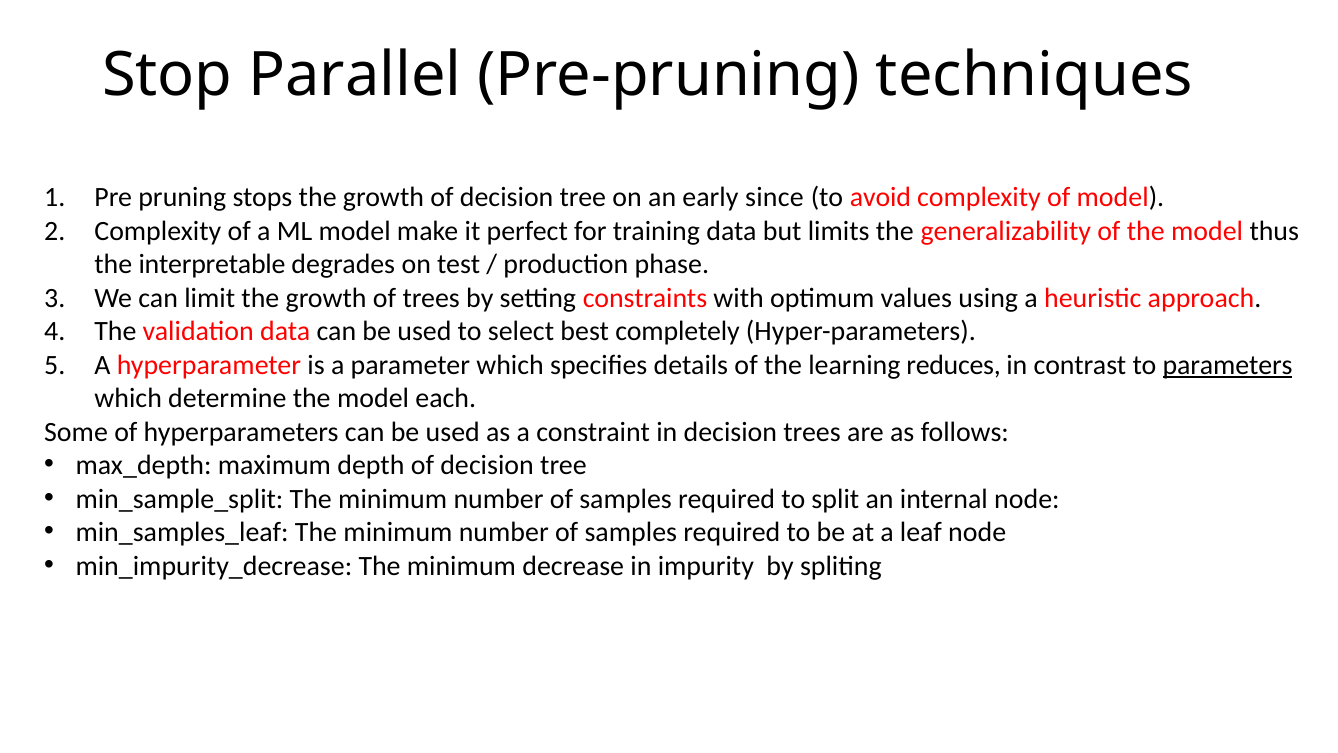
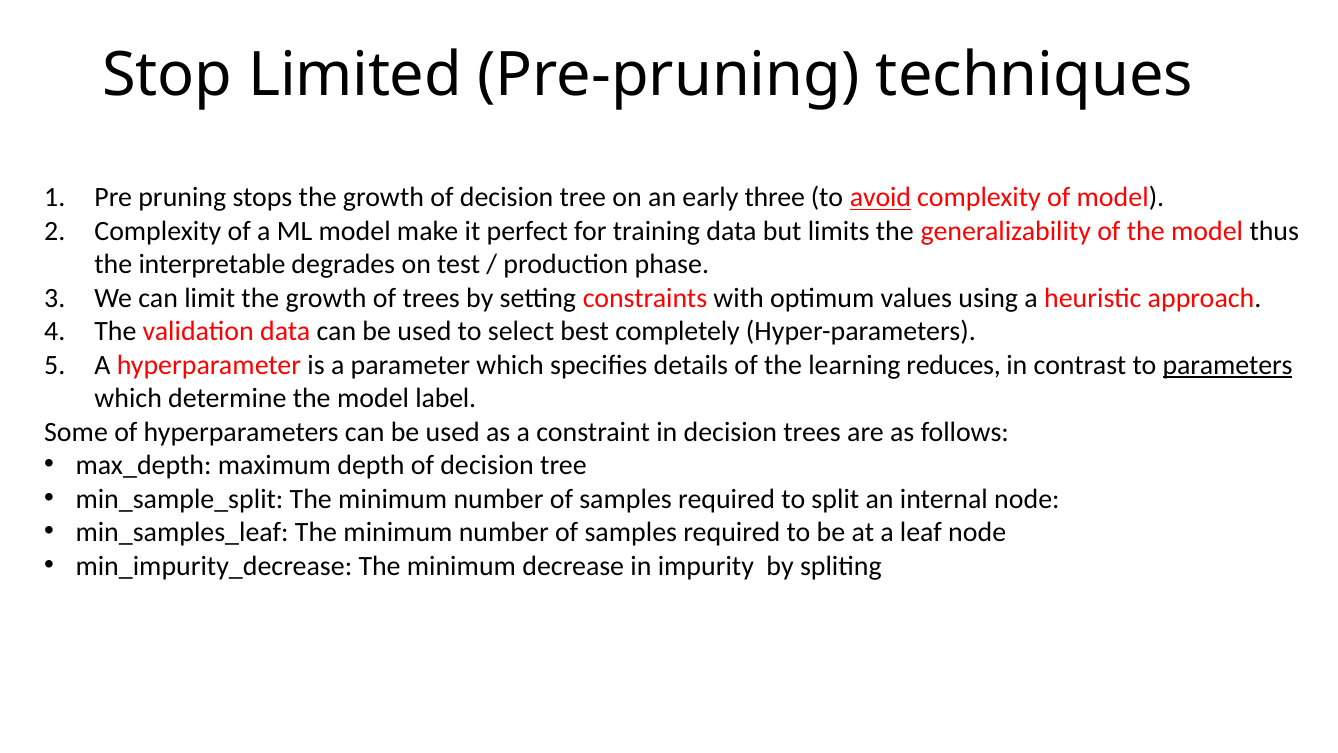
Parallel: Parallel -> Limited
since: since -> three
avoid underline: none -> present
each: each -> label
